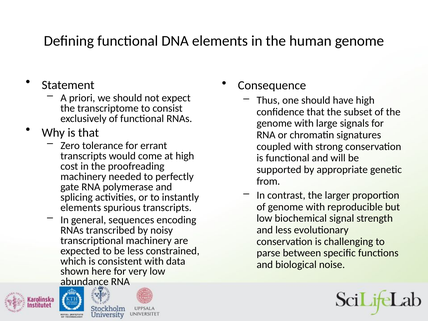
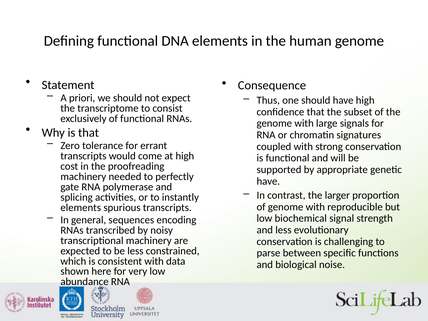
from at (268, 181): from -> have
